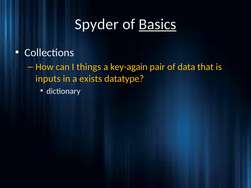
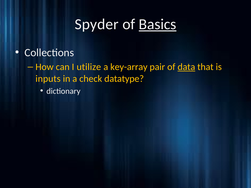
things: things -> utilize
key-again: key-again -> key-array
data underline: none -> present
exists: exists -> check
